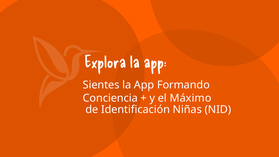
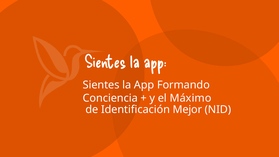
Explora at (105, 62): Explora -> Sientes
Niñas: Niñas -> Mejor
